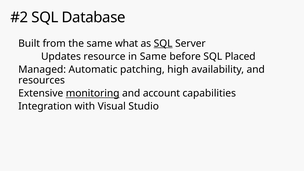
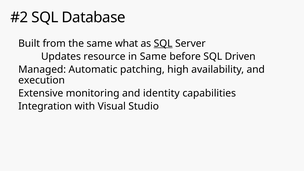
Placed: Placed -> Driven
resources: resources -> execution
monitoring underline: present -> none
account: account -> identity
